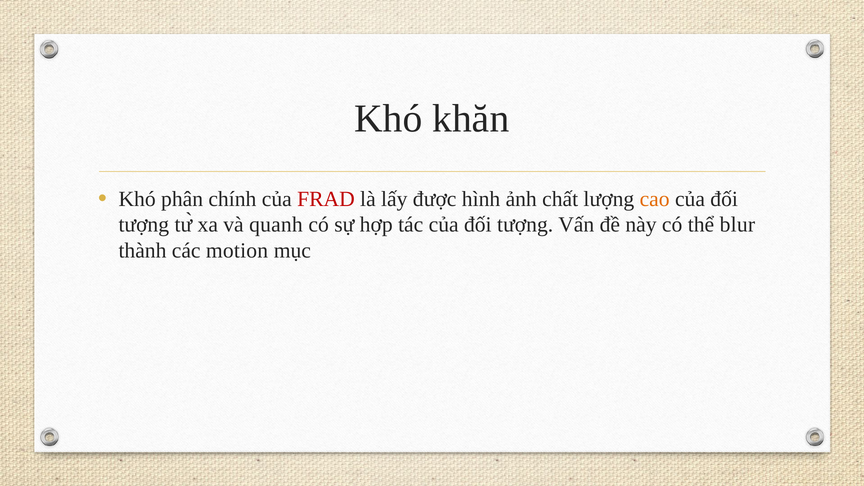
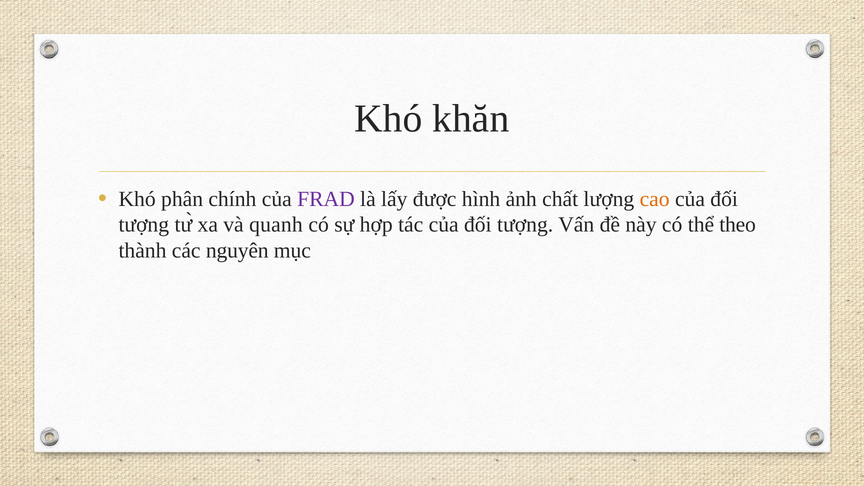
FRAD colour: red -> purple
blur: blur -> theo
motion: motion -> nguyên
